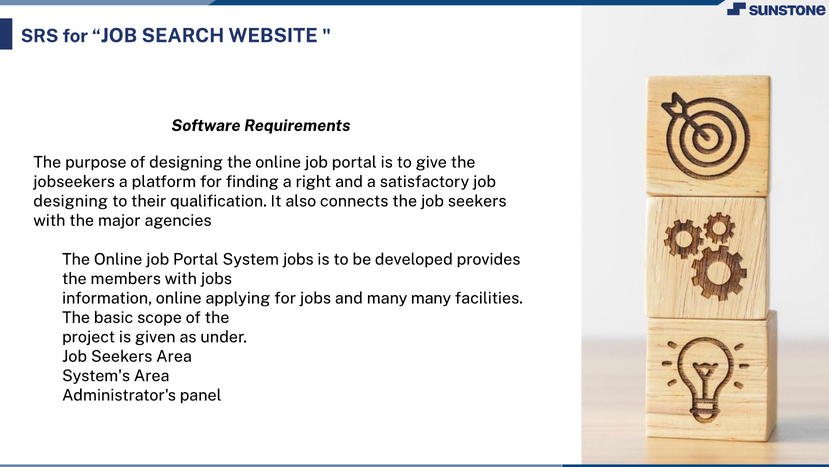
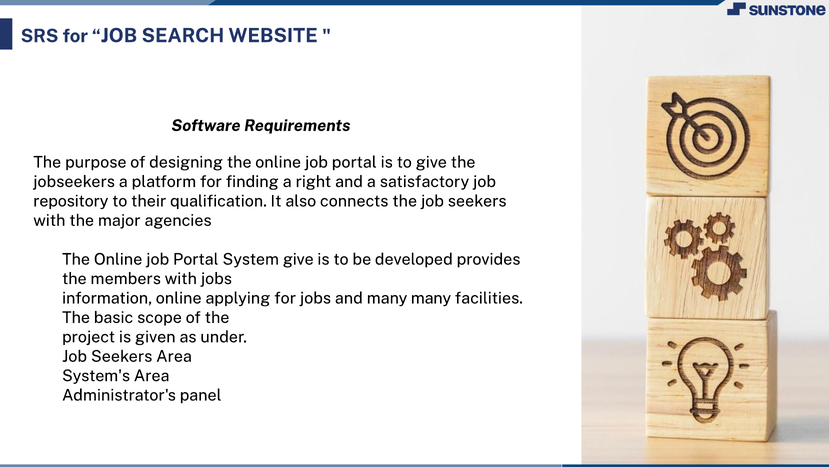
designing at (71, 201): designing -> repository
System jobs: jobs -> give
